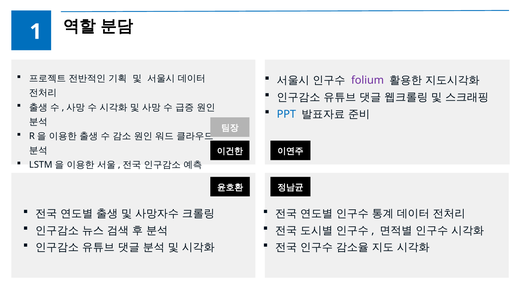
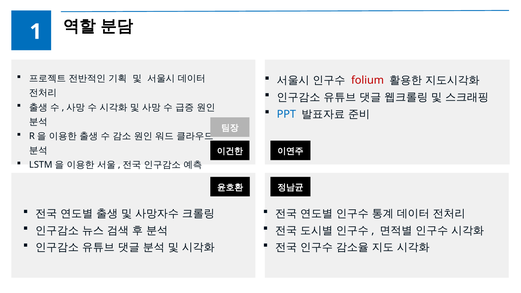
folium colour: purple -> red
